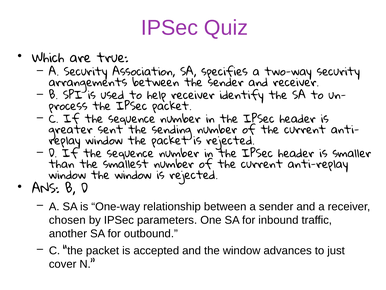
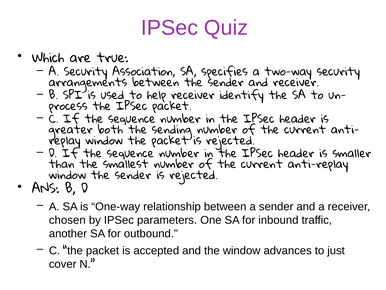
sent: sent -> both
window the window: window -> sender
